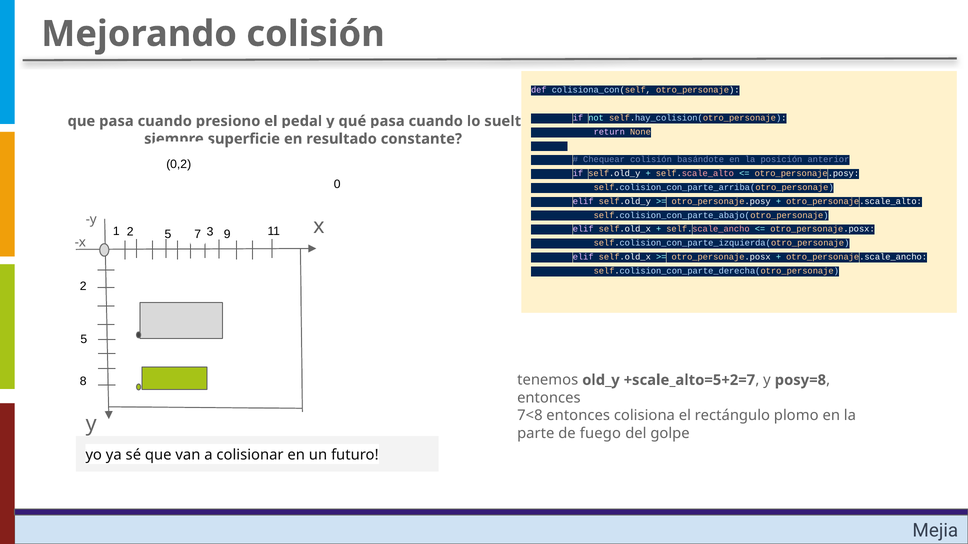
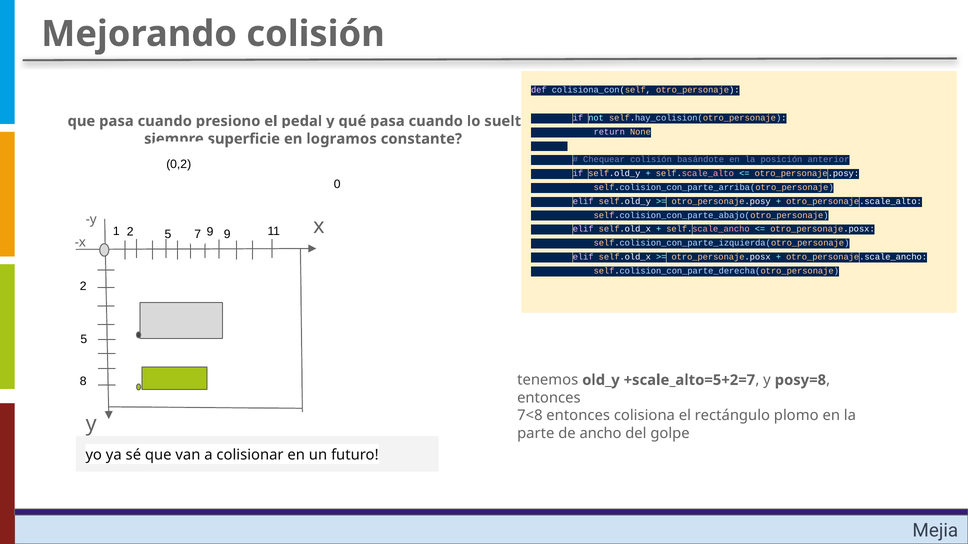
resultado: resultado -> logramos
1 3: 3 -> 9
fuego: fuego -> ancho
